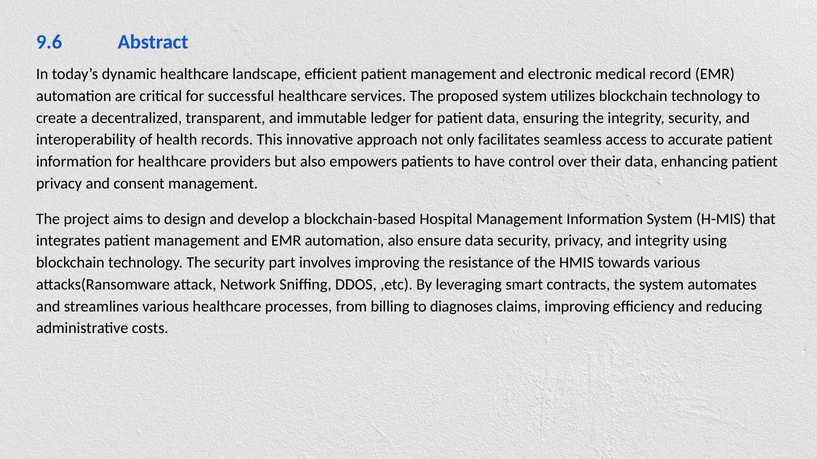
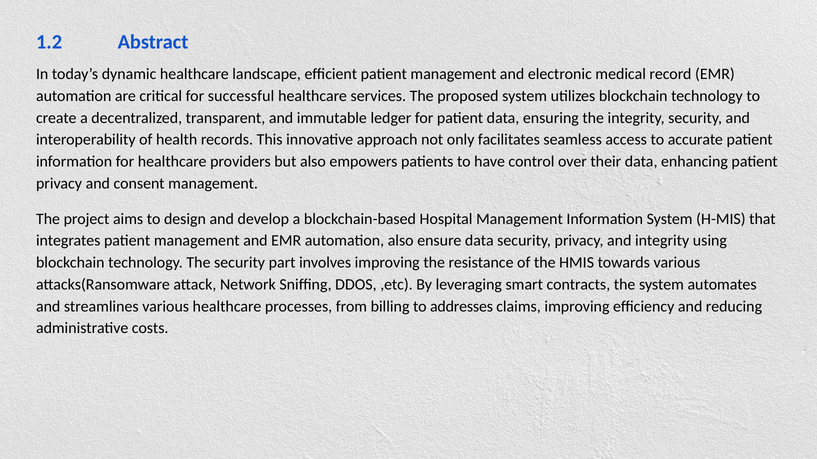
9.6: 9.6 -> 1.2
diagnoses: diagnoses -> addresses
